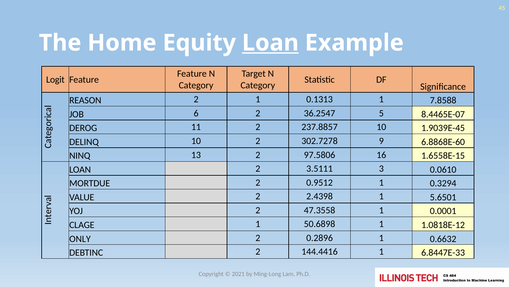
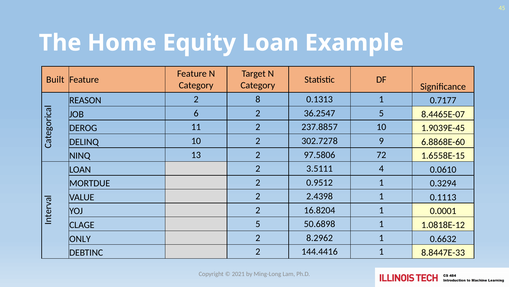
Loan at (270, 43) underline: present -> none
Logit: Logit -> Built
2 1: 1 -> 8
7.8588: 7.8588 -> 0.7177
16: 16 -> 72
3: 3 -> 4
5.6501: 5.6501 -> 0.1113
47.3558: 47.3558 -> 16.8204
CLAGE 1: 1 -> 5
0.2896: 0.2896 -> 8.2962
6.8447E-33: 6.8447E-33 -> 8.8447E-33
